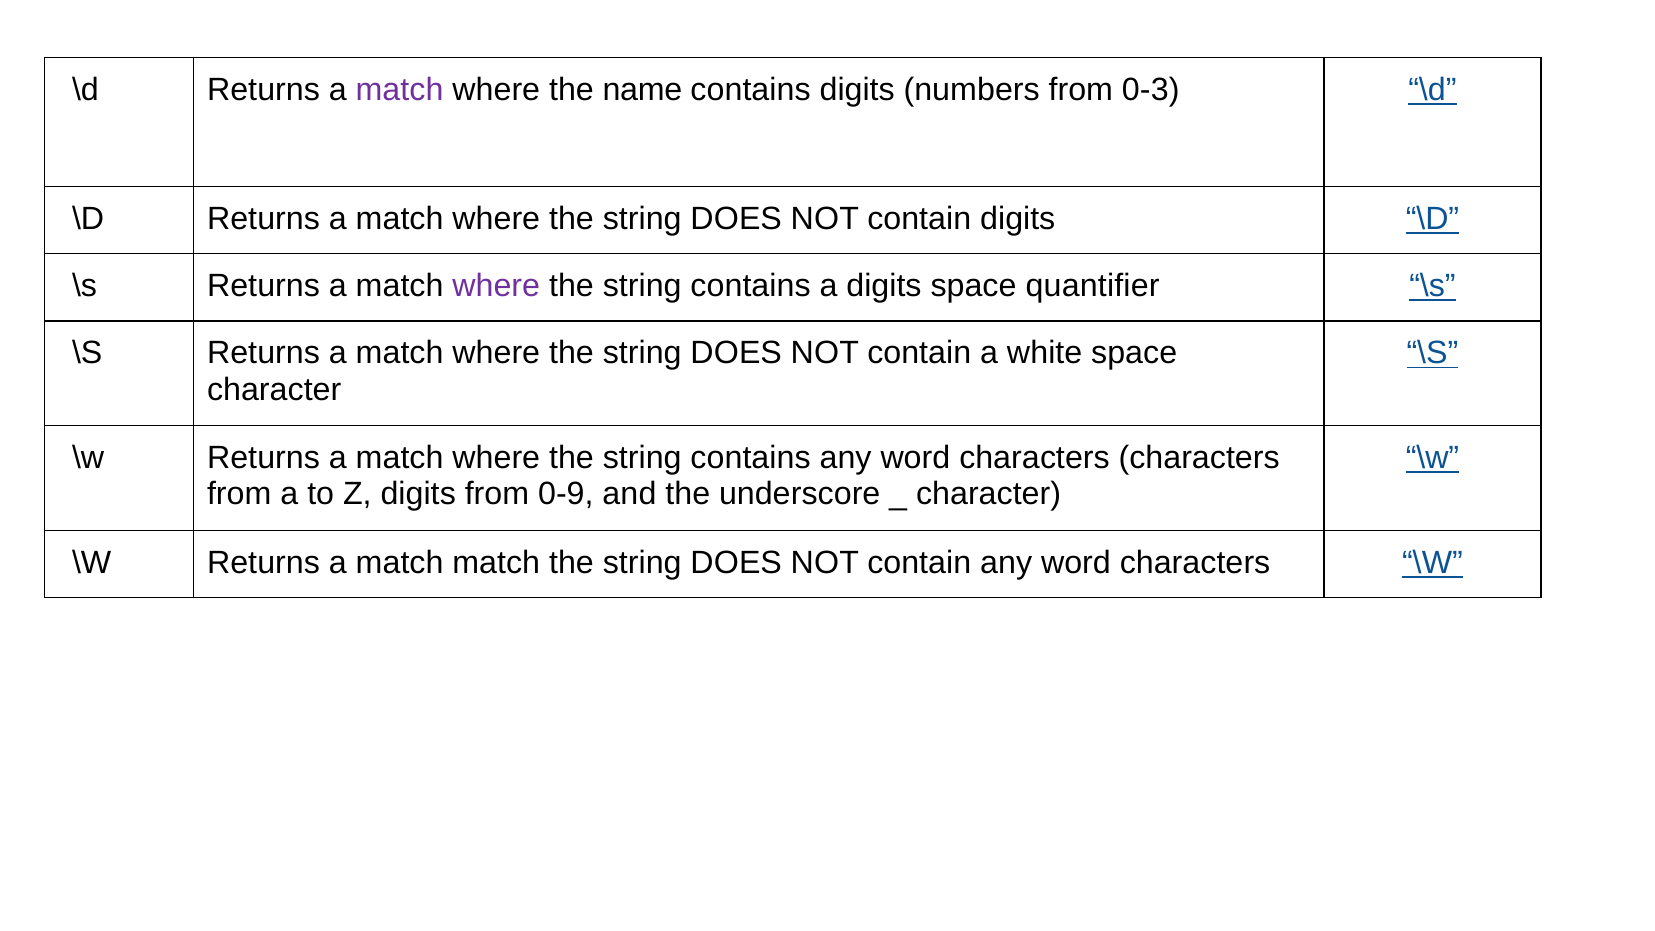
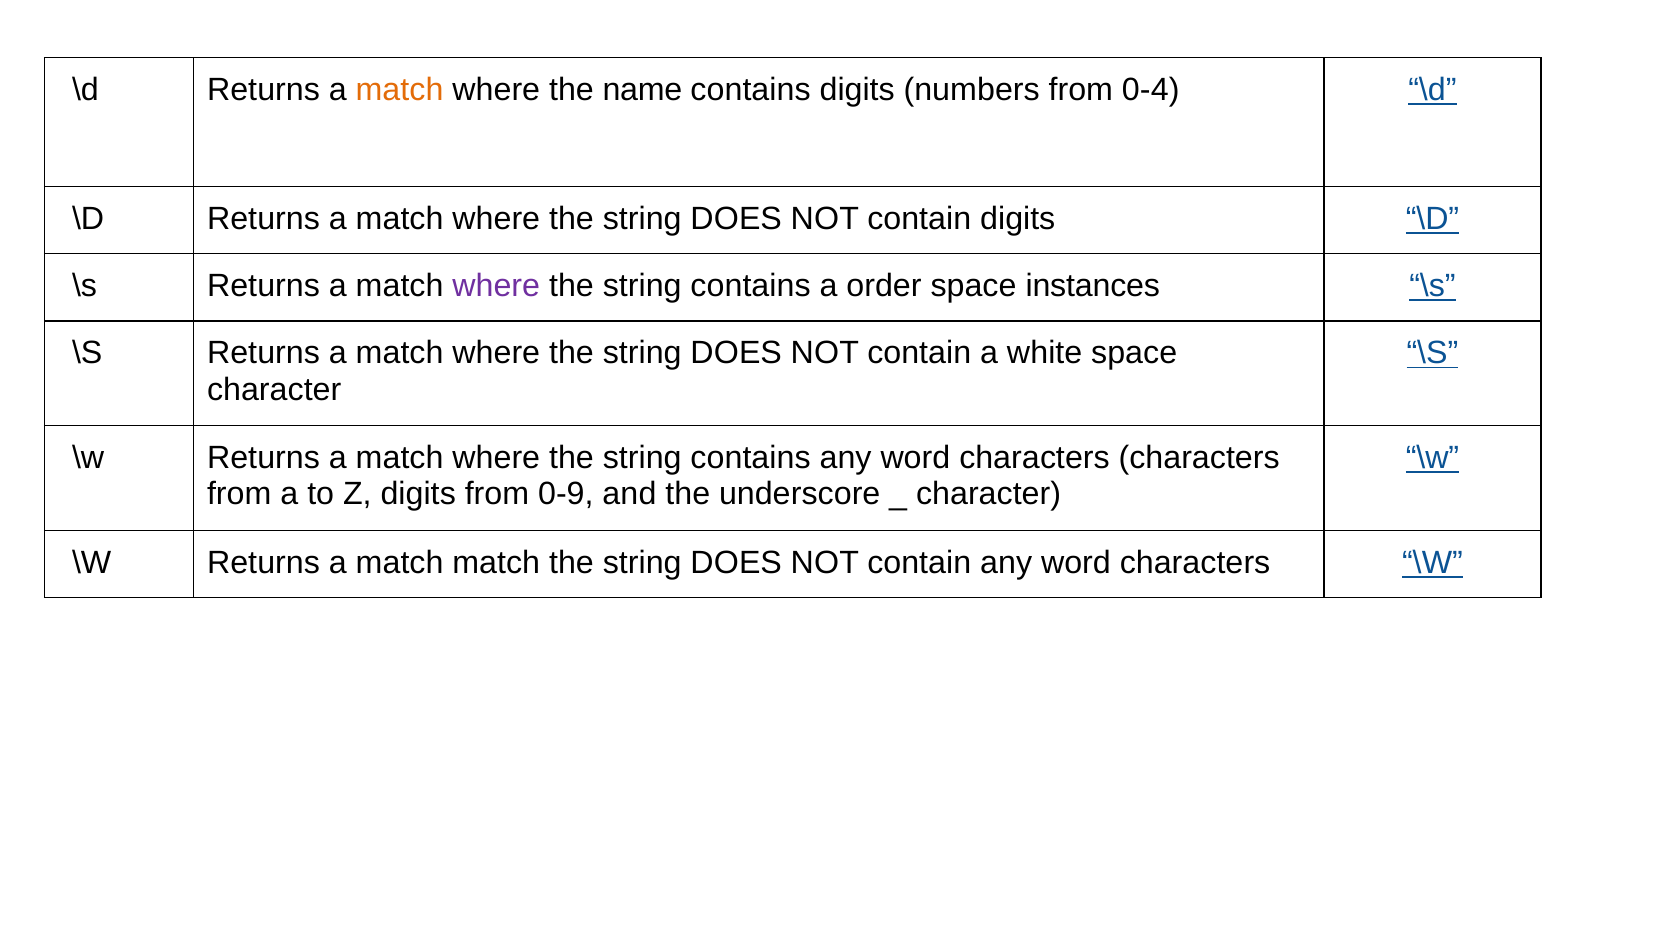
match at (400, 90) colour: purple -> orange
0-3: 0-3 -> 0-4
a digits: digits -> order
quantifier: quantifier -> instances
